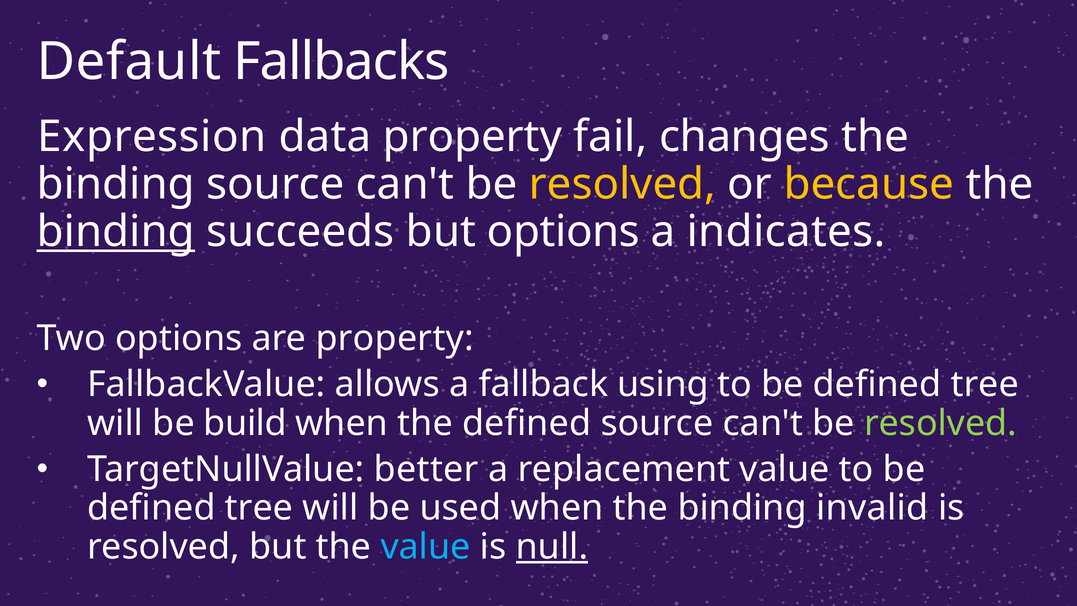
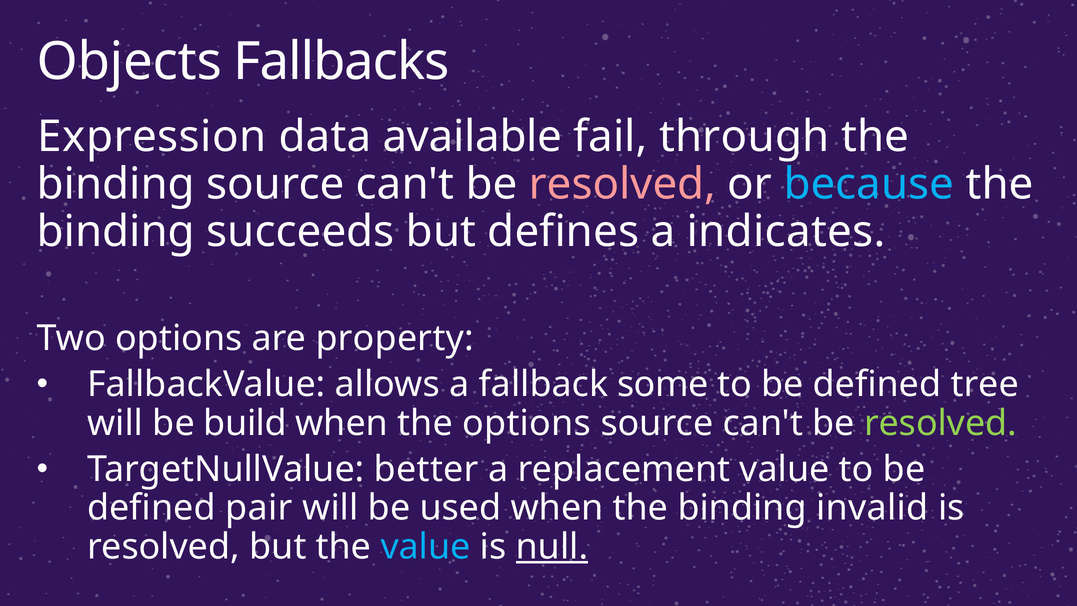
Default: Default -> Objects
data property: property -> available
changes: changes -> through
resolved at (622, 184) colour: yellow -> pink
because colour: yellow -> light blue
binding at (116, 232) underline: present -> none
but options: options -> defines
using: using -> some
the defined: defined -> options
tree at (259, 508): tree -> pair
